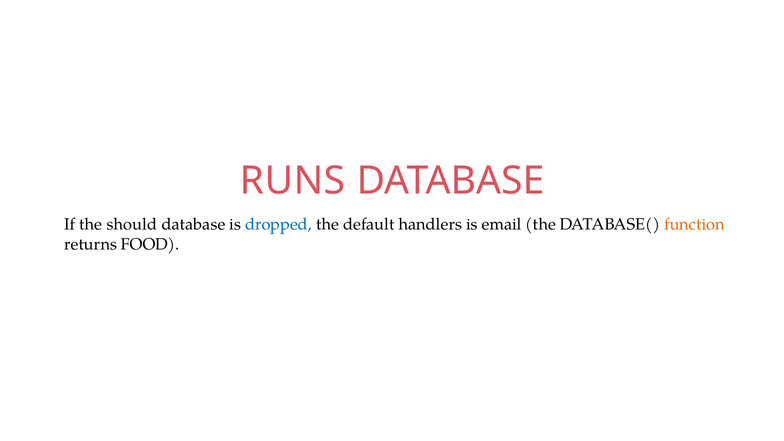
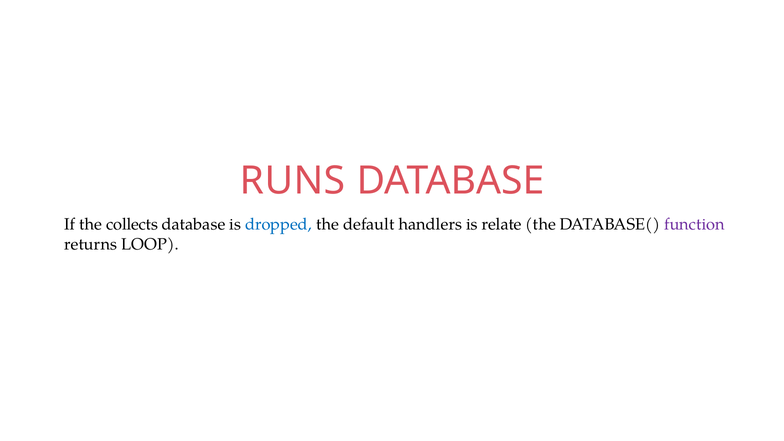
should: should -> collects
email: email -> relate
function colour: orange -> purple
FOOD: FOOD -> LOOP
